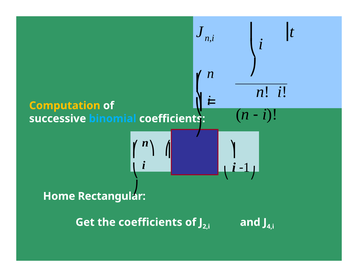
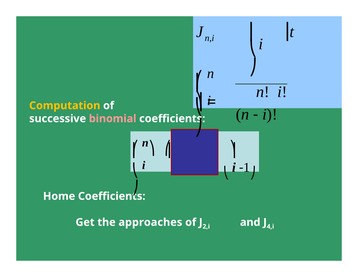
binomial colour: light blue -> pink
Home Rectangular: Rectangular -> Coefficients
the coefficients: coefficients -> approaches
